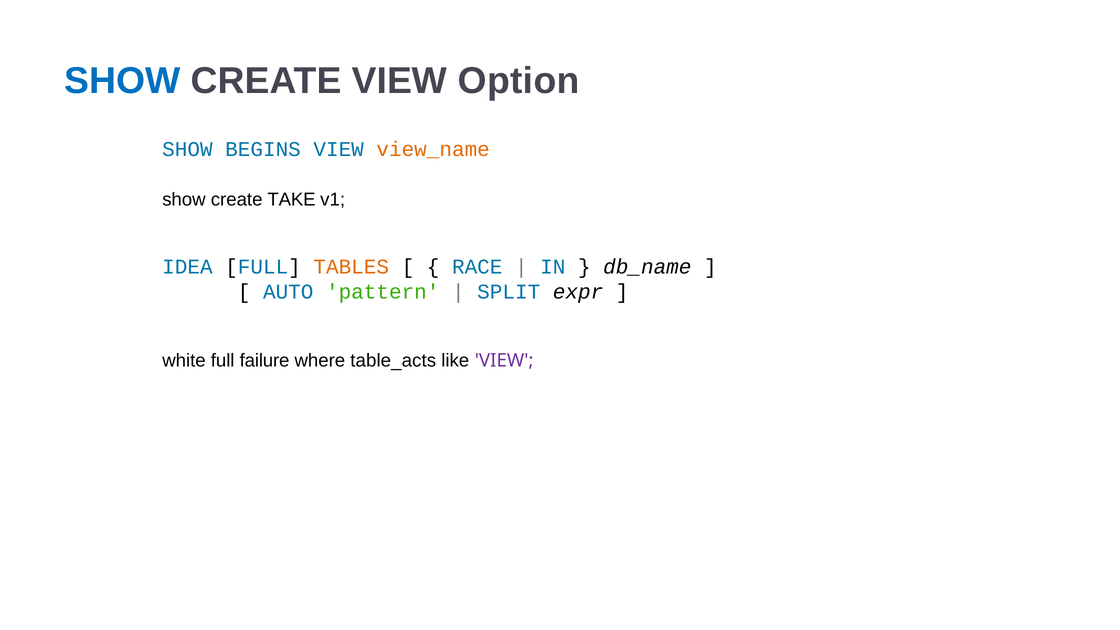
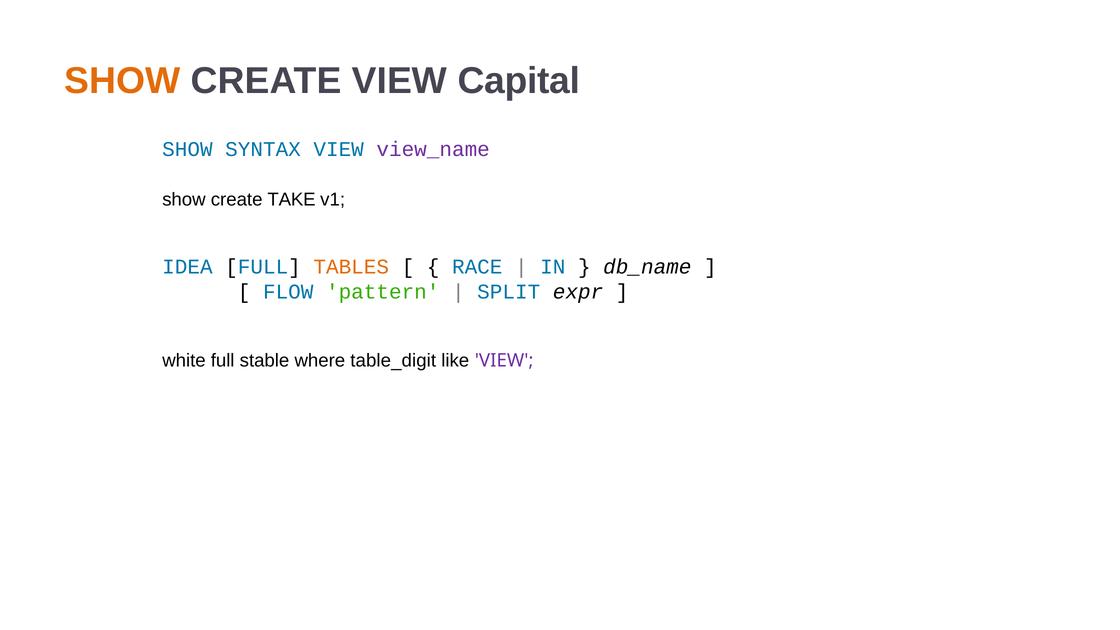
SHOW at (122, 81) colour: blue -> orange
Option: Option -> Capital
BEGINS: BEGINS -> SYNTAX
view_name colour: orange -> purple
AUTO: AUTO -> FLOW
failure: failure -> stable
table_acts: table_acts -> table_digit
